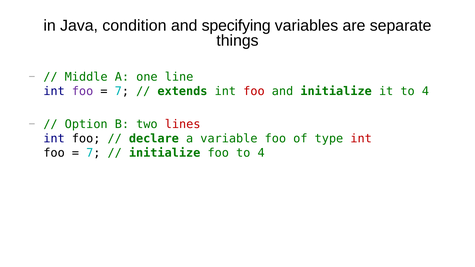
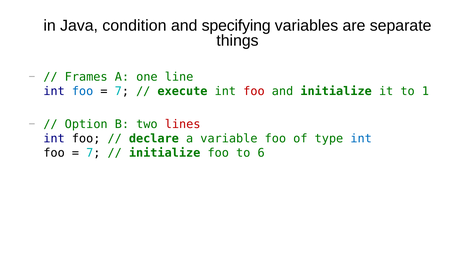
Middle: Middle -> Frames
foo at (83, 91) colour: purple -> blue
extends: extends -> execute
it to 4: 4 -> 1
int at (361, 139) colour: red -> blue
foo to 4: 4 -> 6
